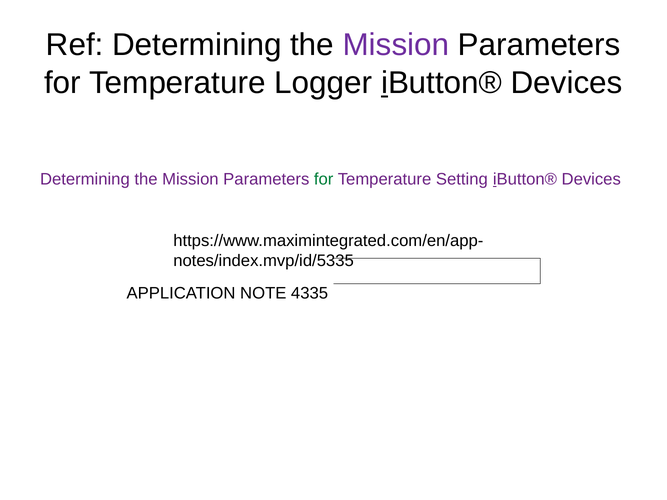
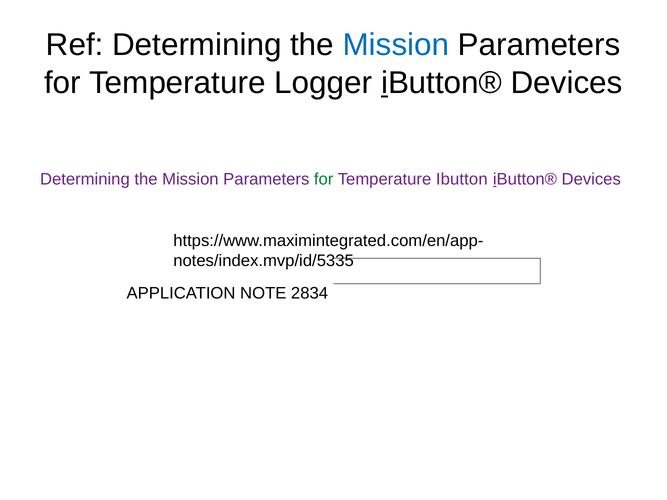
Mission at (396, 45) colour: purple -> blue
Setting: Setting -> Ibutton
4335: 4335 -> 2834
